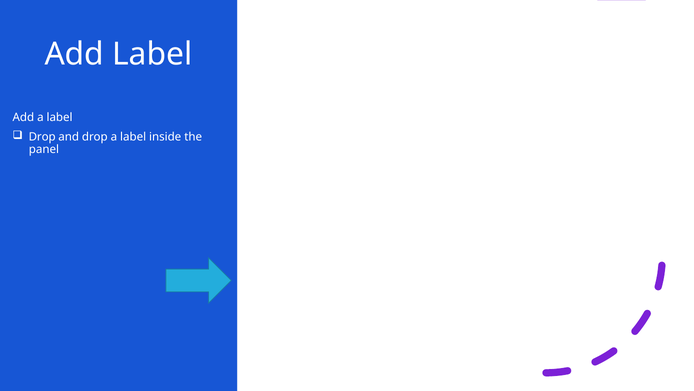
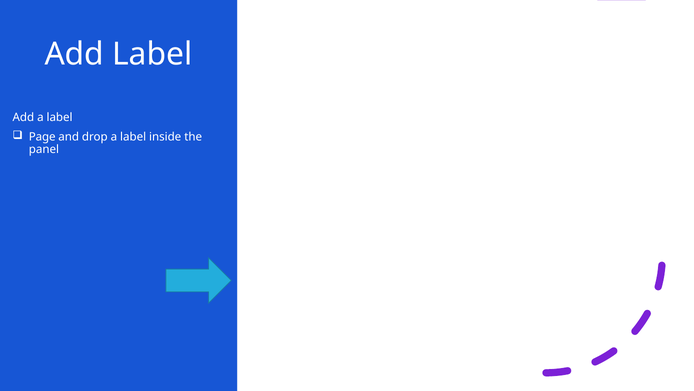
Drop at (42, 137): Drop -> Page
